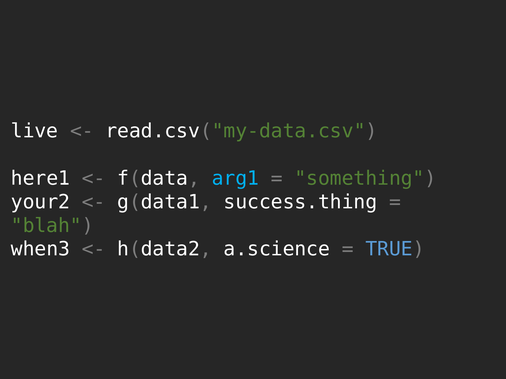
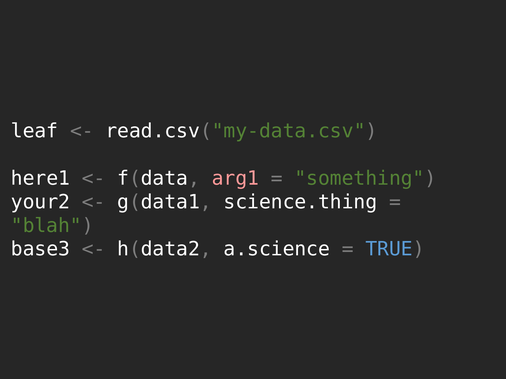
live: live -> leaf
arg1 colour: light blue -> pink
success.thing: success.thing -> science.thing
when3: when3 -> base3
